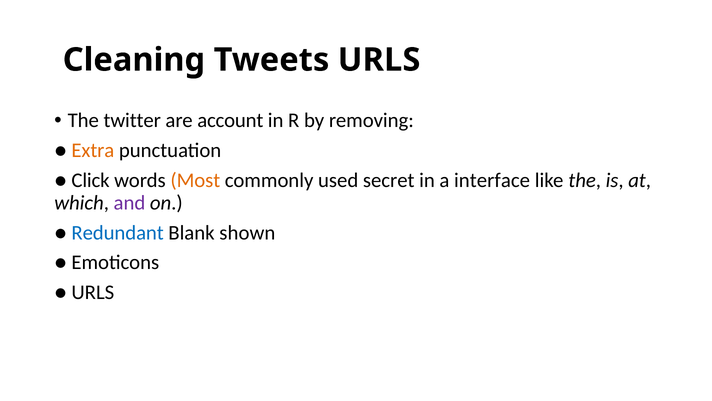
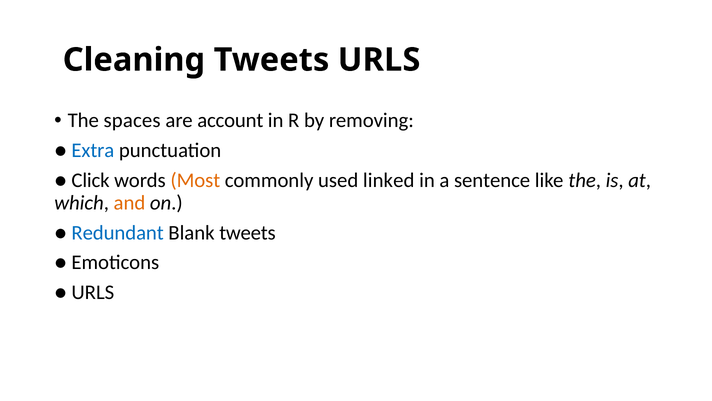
twitter: twitter -> spaces
Extra colour: orange -> blue
secret: secret -> linked
interface: interface -> sentence
and colour: purple -> orange
Blank shown: shown -> tweets
